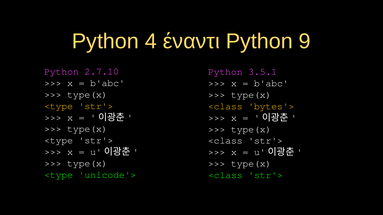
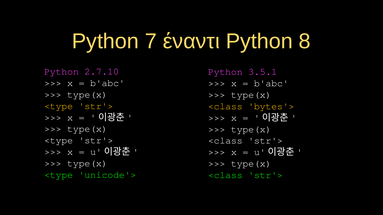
4: 4 -> 7
9: 9 -> 8
